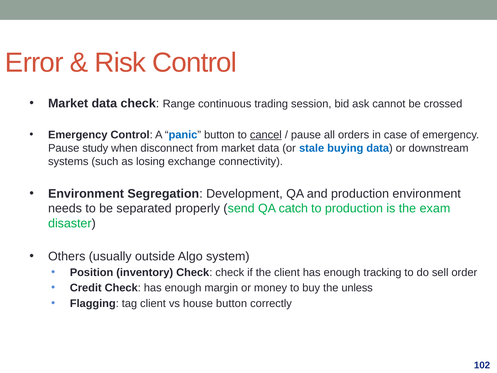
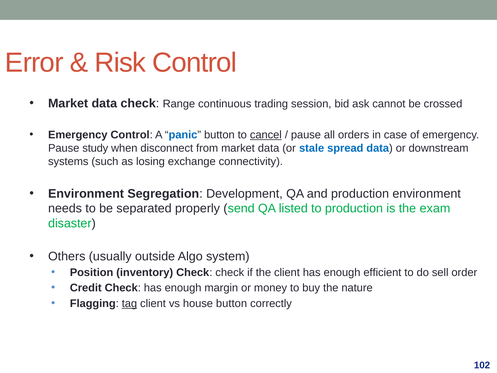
buying: buying -> spread
catch: catch -> listed
tracking: tracking -> efficient
unless: unless -> nature
tag underline: none -> present
